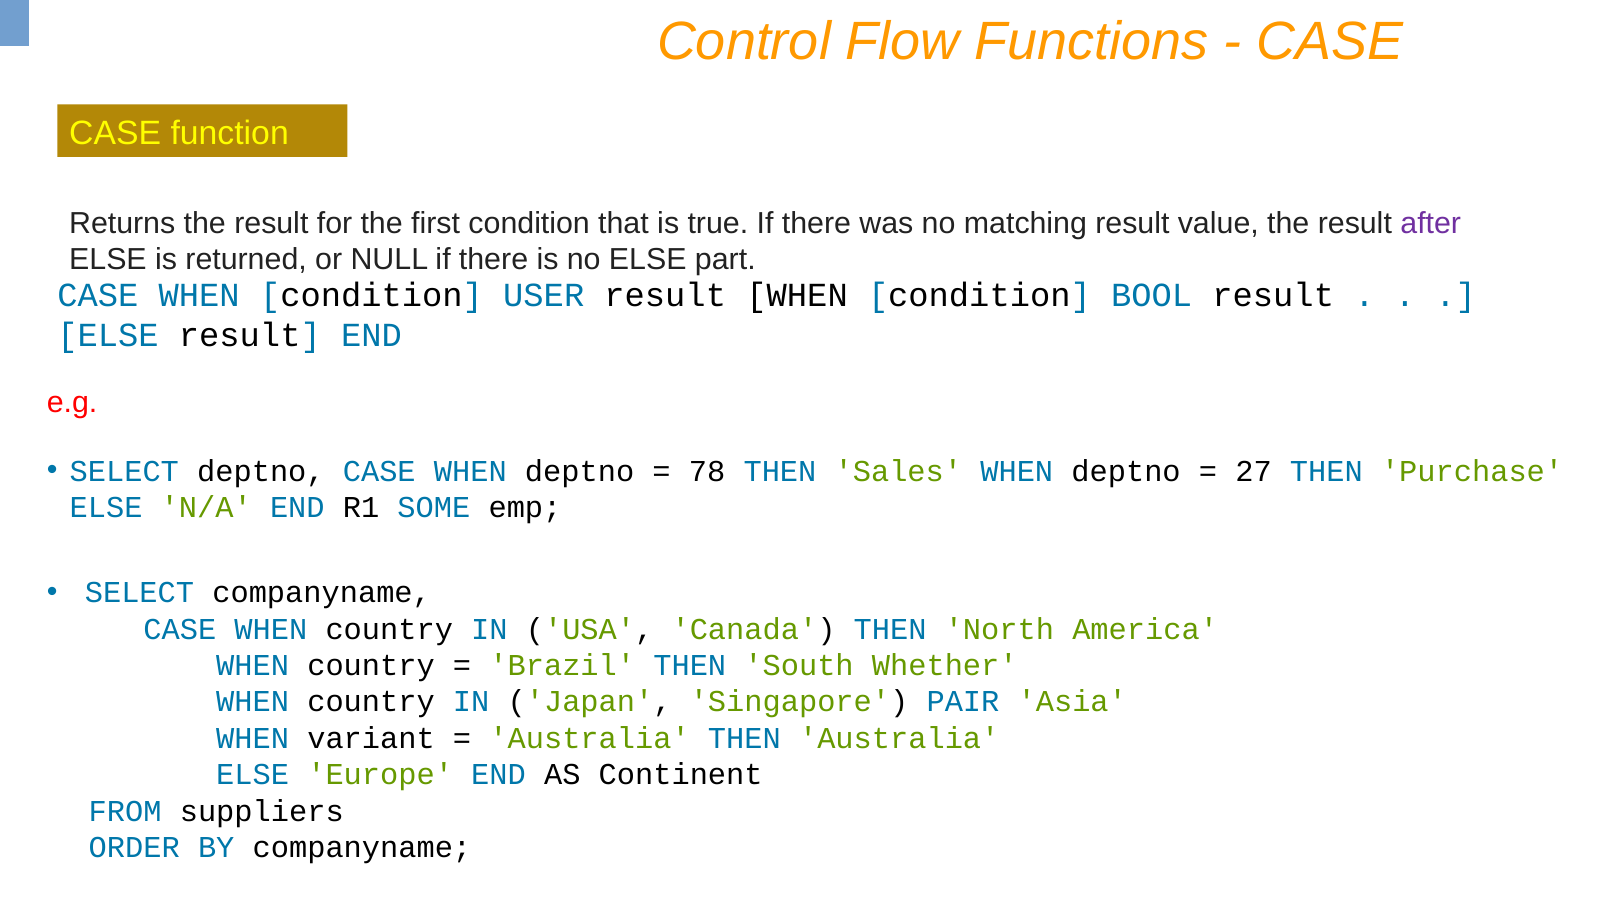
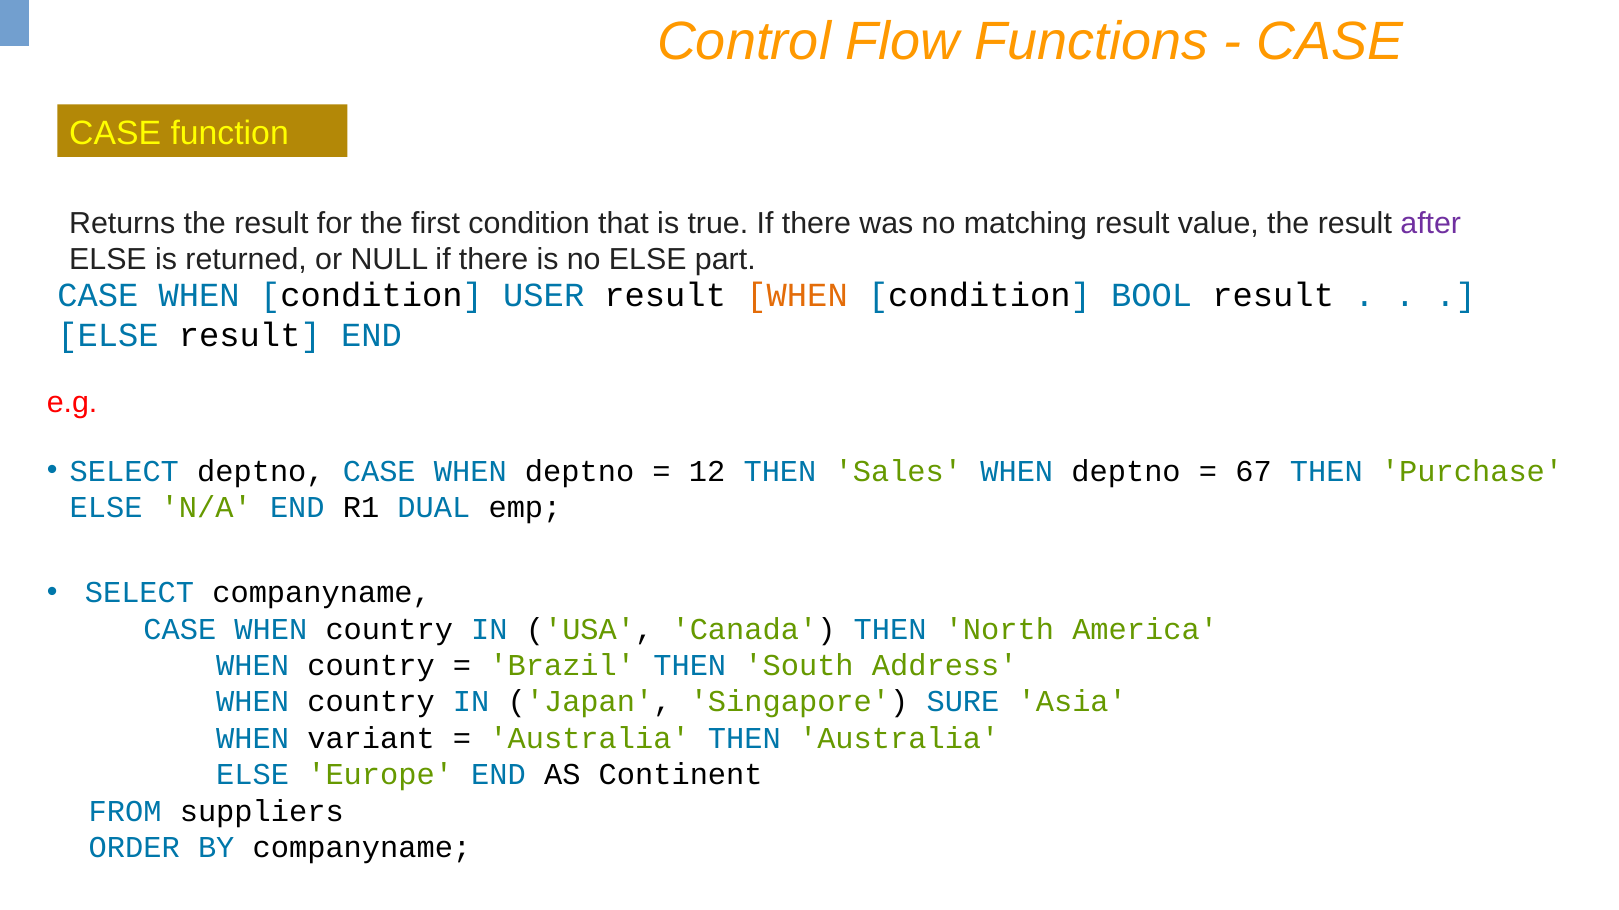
WHEN at (797, 295) colour: black -> orange
78: 78 -> 12
27: 27 -> 67
SOME: SOME -> DUAL
Whether: Whether -> Address
PAIR: PAIR -> SURE
